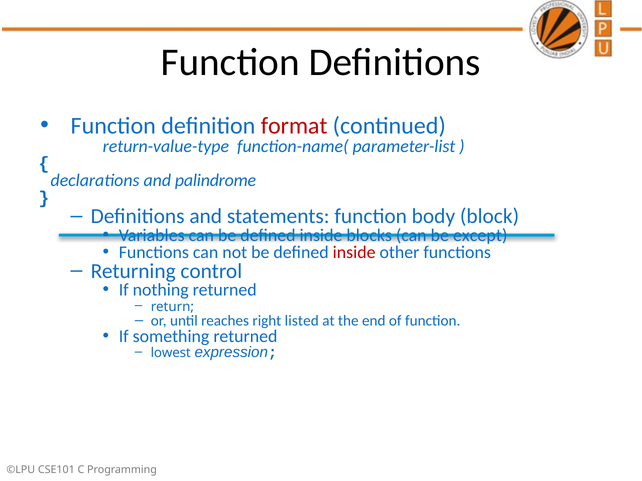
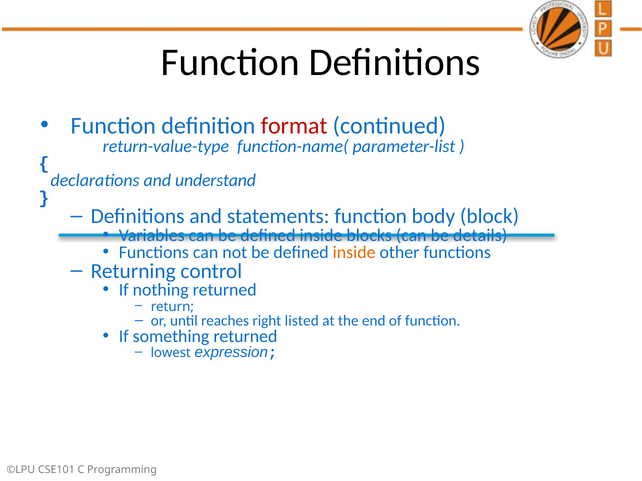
palindrome: palindrome -> understand
except: except -> details
inside at (354, 253) colour: red -> orange
